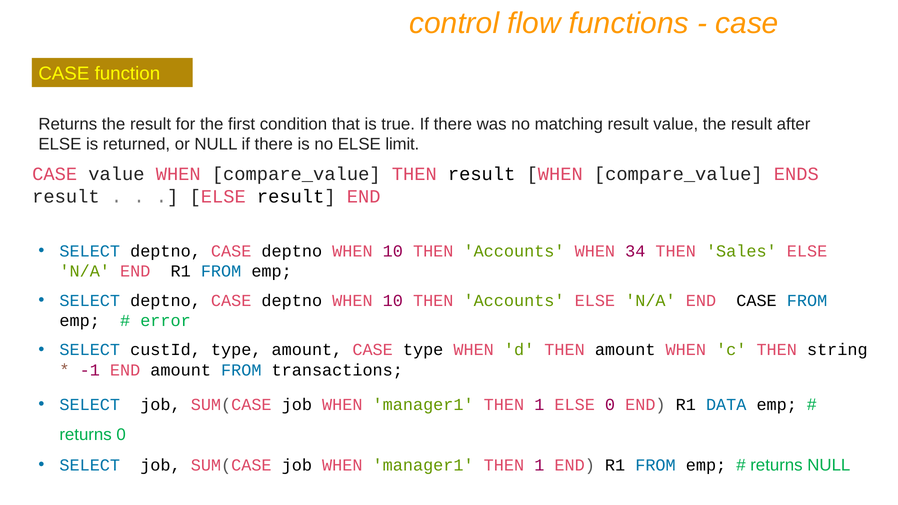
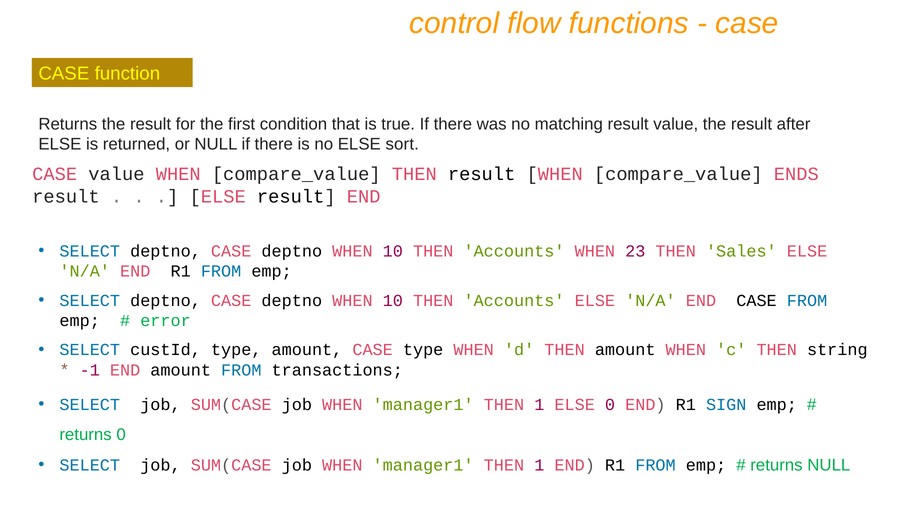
limit: limit -> sort
34: 34 -> 23
DATA: DATA -> SIGN
